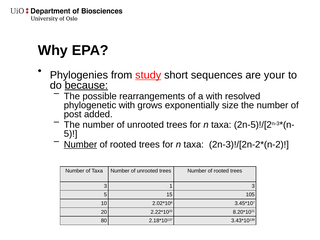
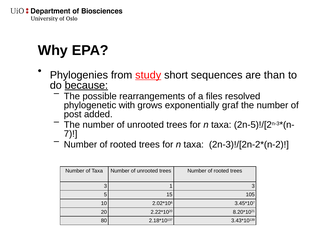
your: your -> than
a with: with -> files
size: size -> graf
5 at (71, 134): 5 -> 7
Number at (80, 145) underline: present -> none
